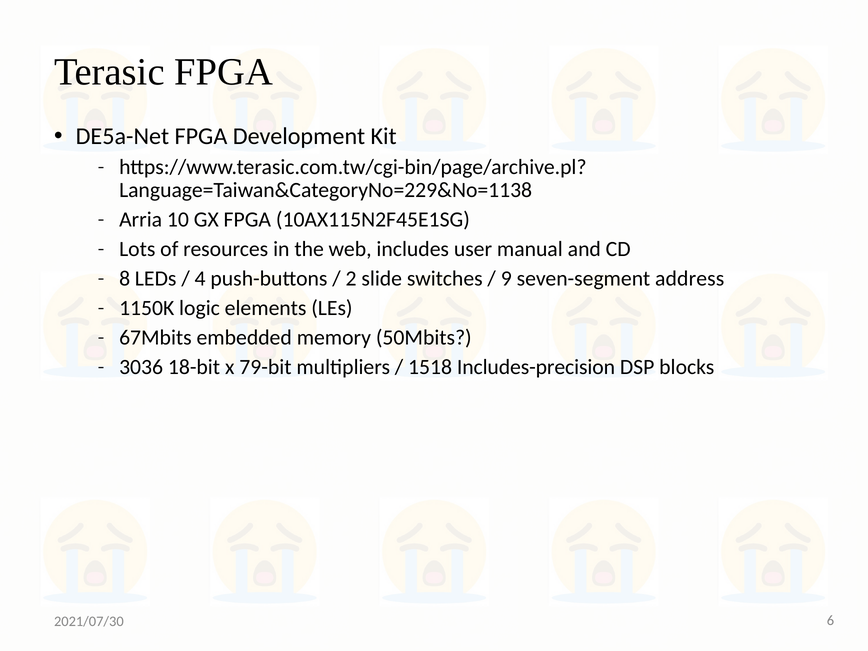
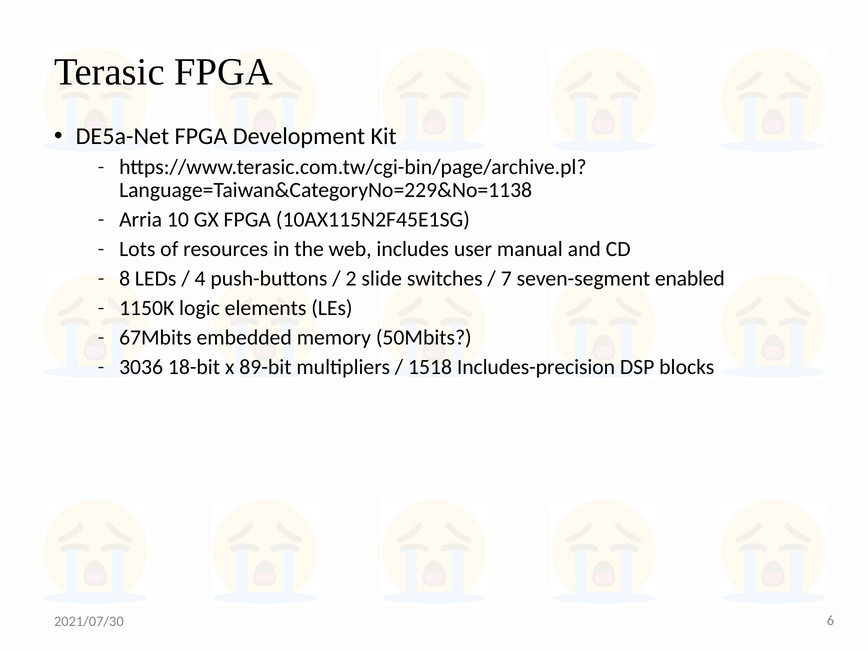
9: 9 -> 7
address: address -> enabled
79-bit: 79-bit -> 89-bit
